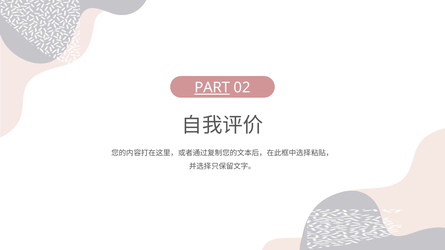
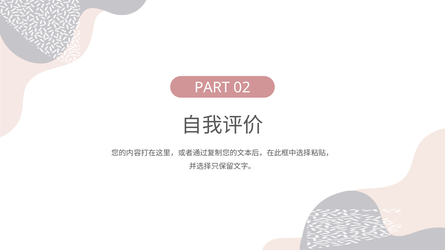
PART underline: present -> none
